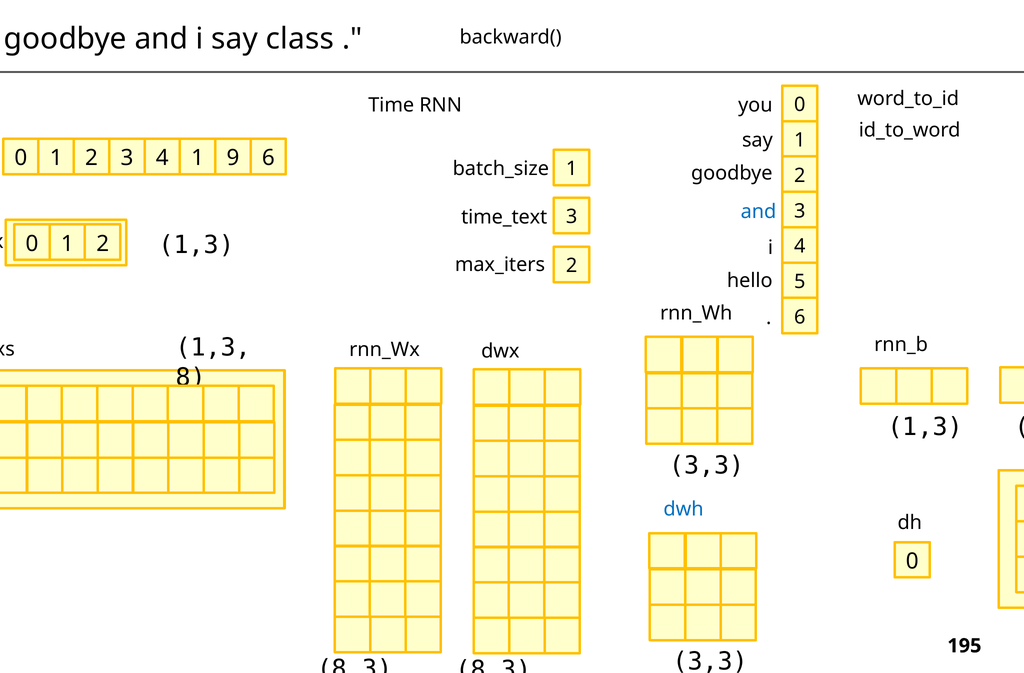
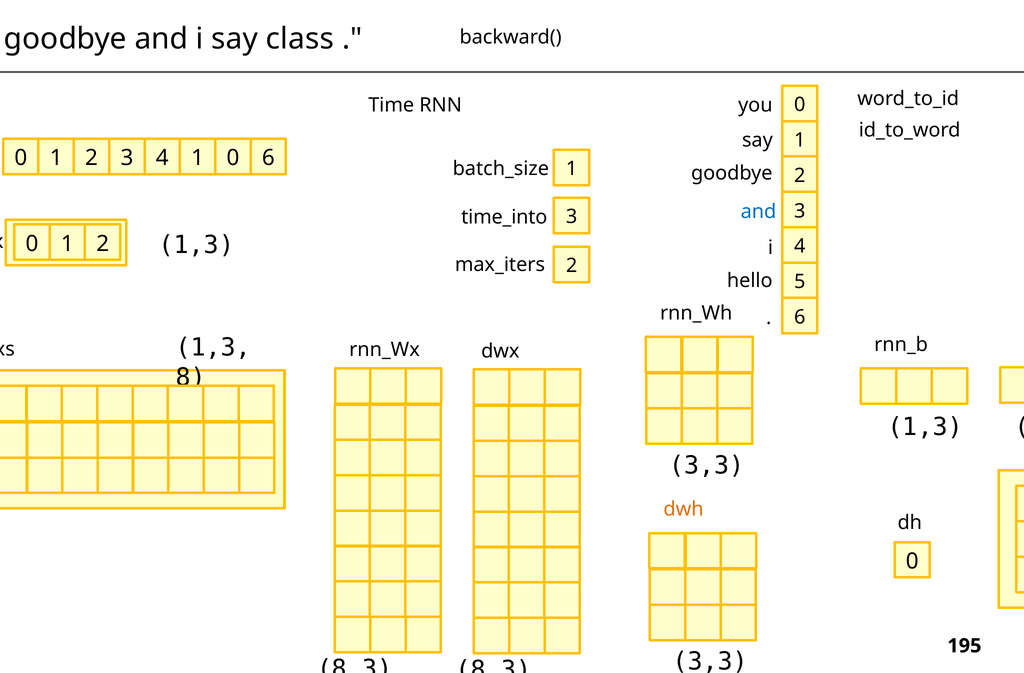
1 9: 9 -> 0
time_text: time_text -> time_into
dwh colour: blue -> orange
